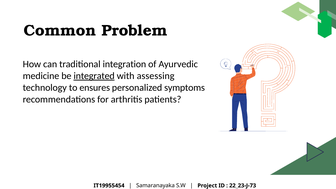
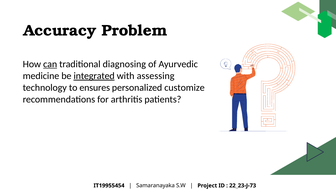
Common: Common -> Accuracy
can underline: none -> present
integration: integration -> diagnosing
symptoms: symptoms -> customize
